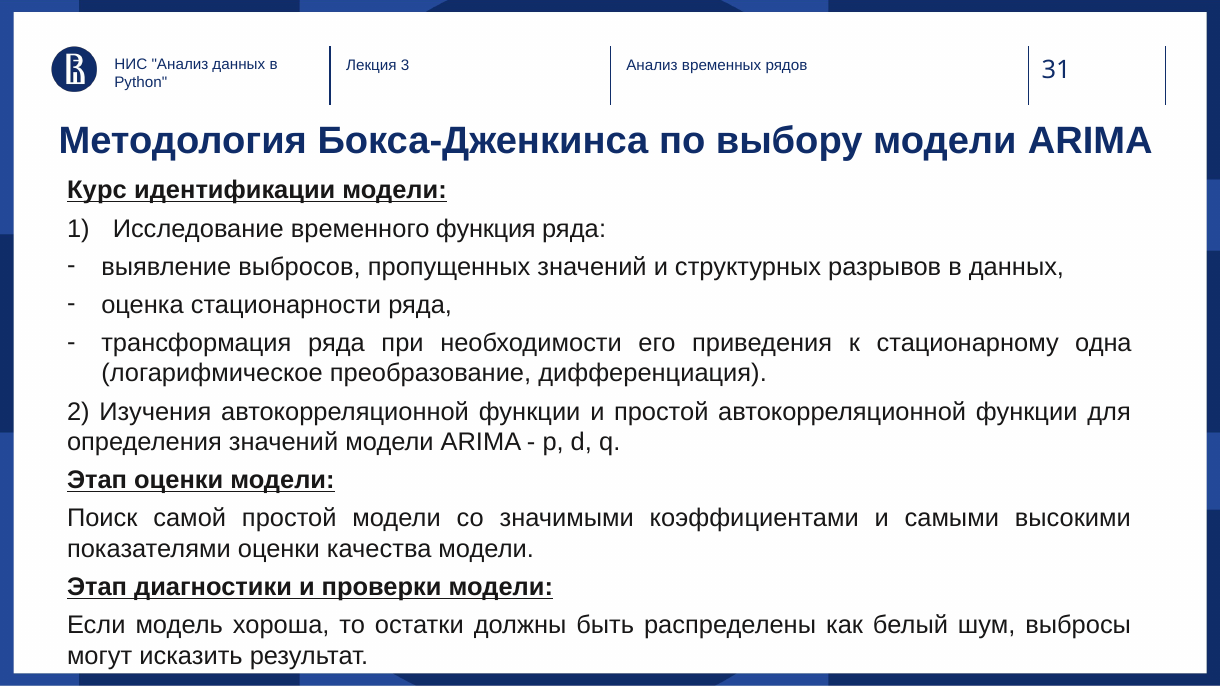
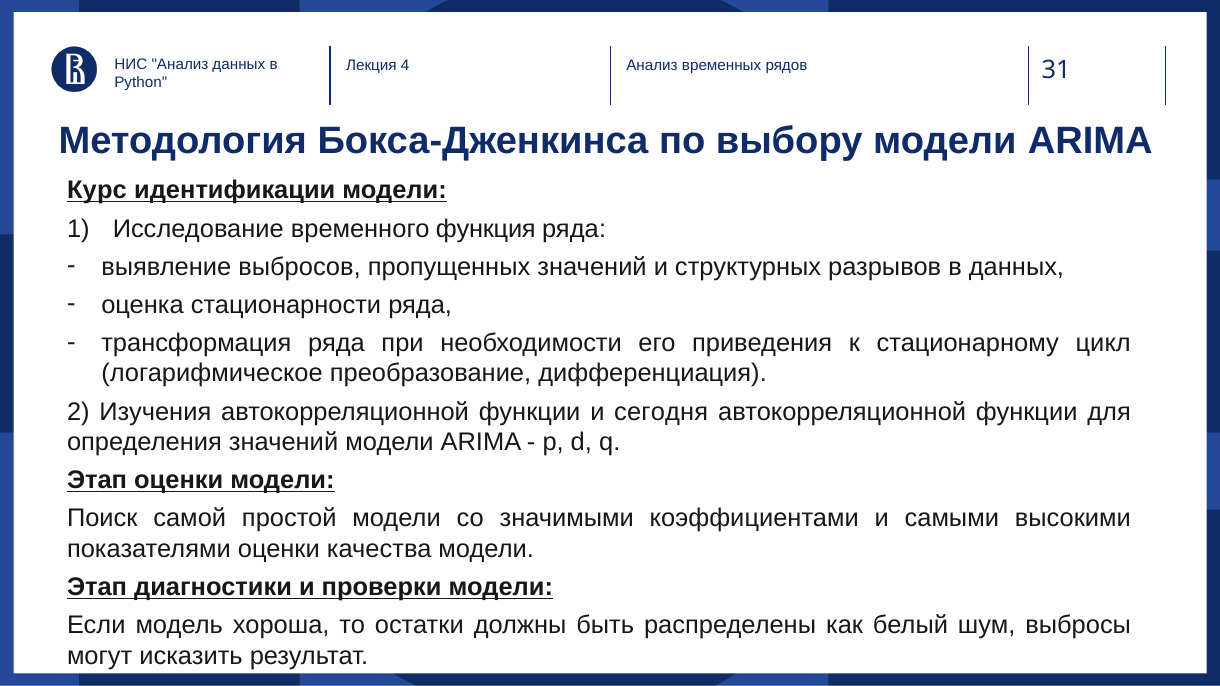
3: 3 -> 4
одна: одна -> цикл
и простой: простой -> сегодня
